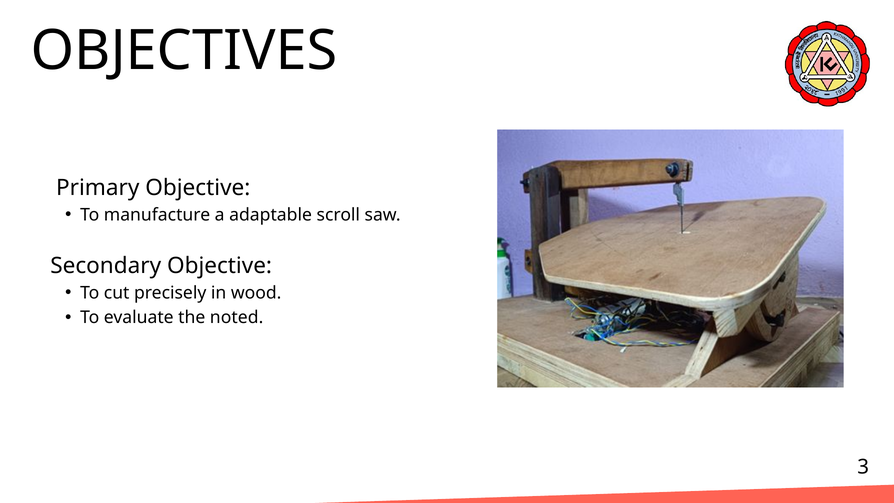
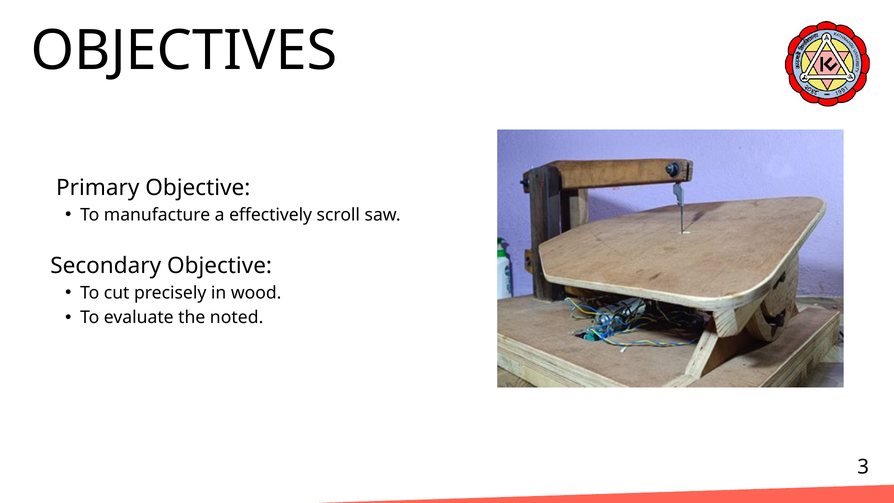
adaptable: adaptable -> effectively
